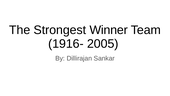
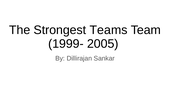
Winner: Winner -> Teams
1916-: 1916- -> 1999-
